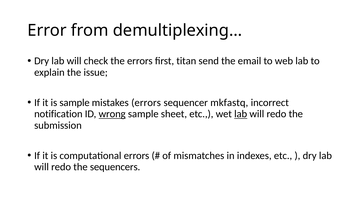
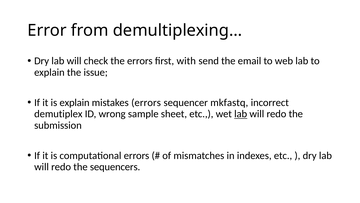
titan: titan -> with
is sample: sample -> explain
notification: notification -> demutiplex
wrong underline: present -> none
